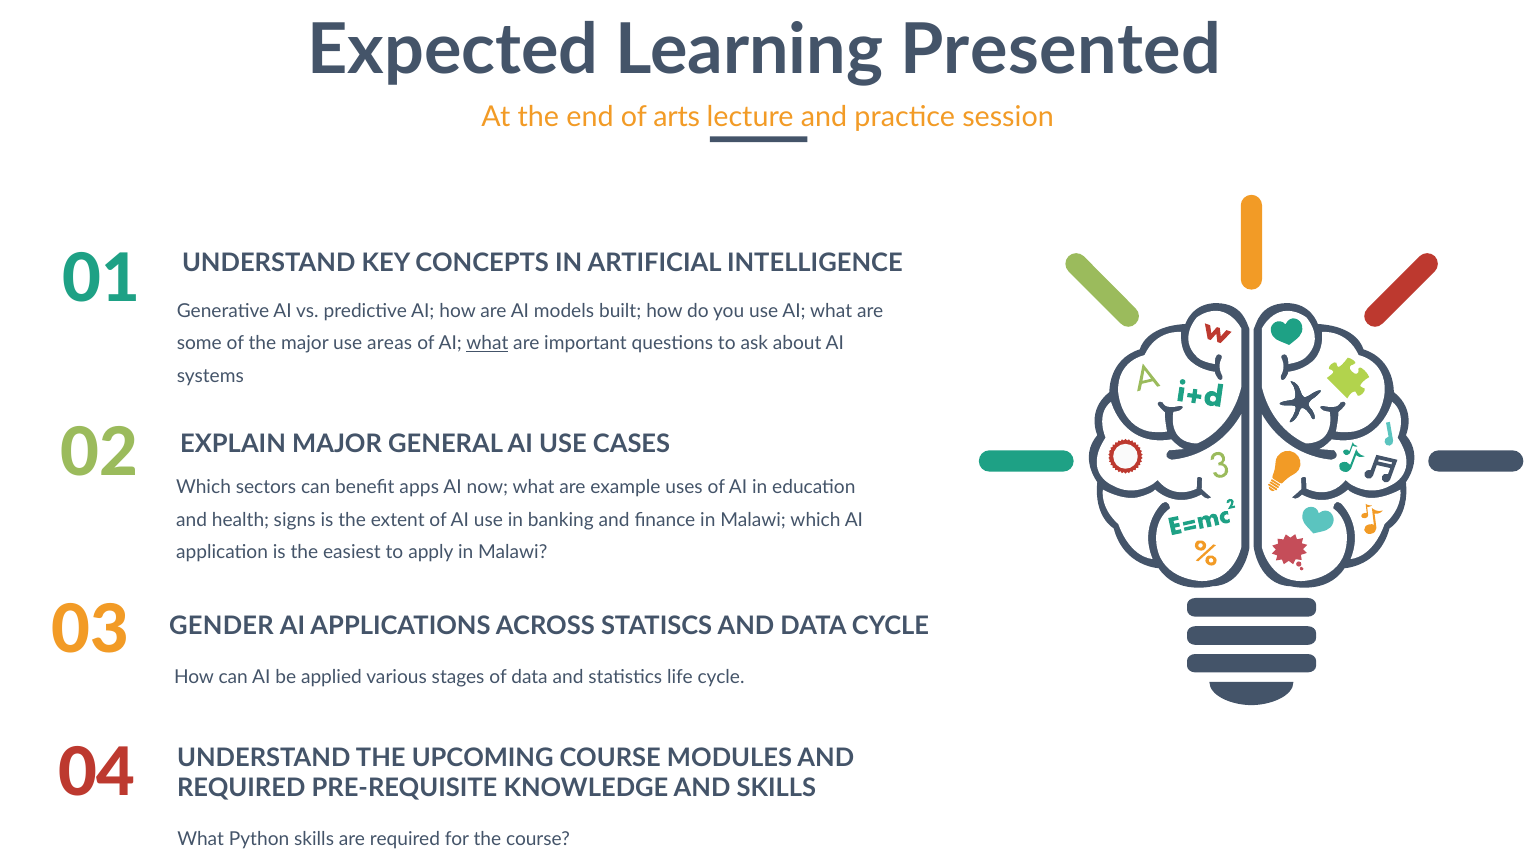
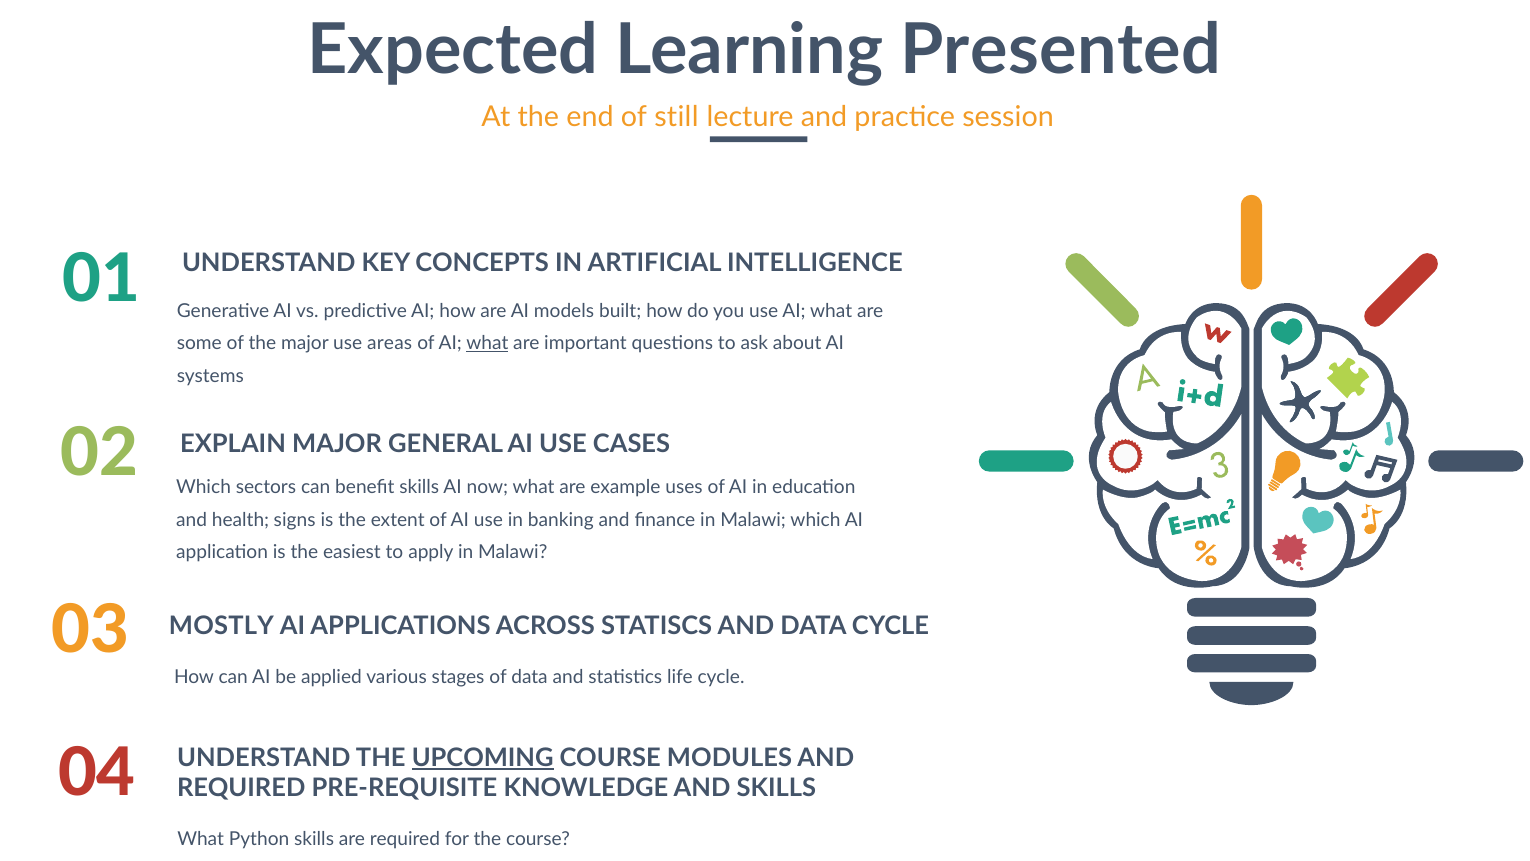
arts: arts -> still
benefit apps: apps -> skills
GENDER: GENDER -> MOSTLY
UPCOMING underline: none -> present
